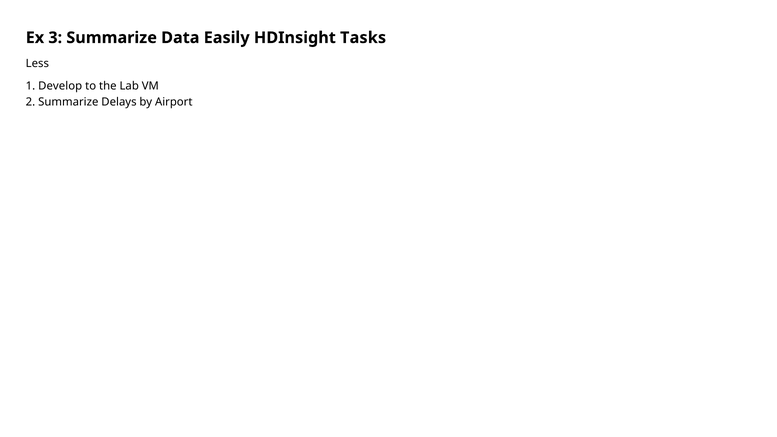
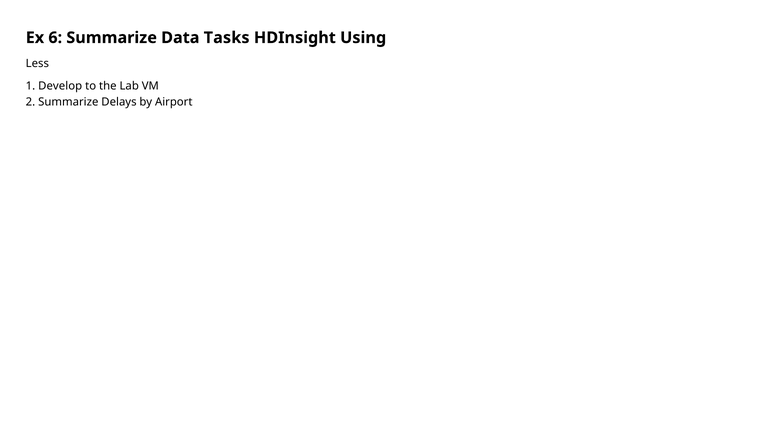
3: 3 -> 6
Easily: Easily -> Tasks
Tasks: Tasks -> Using
